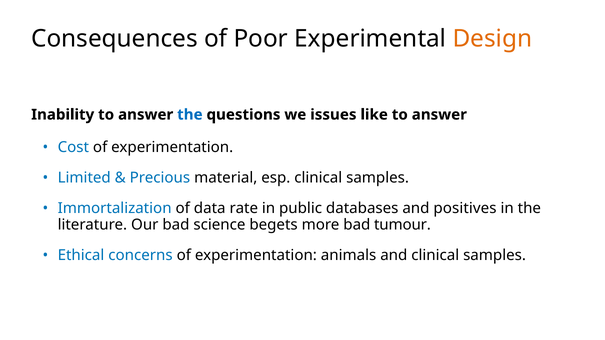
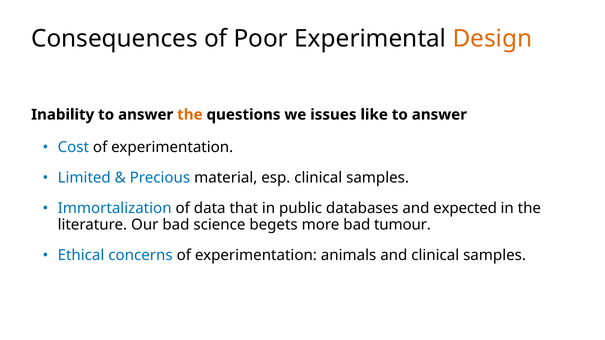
the at (190, 115) colour: blue -> orange
rate: rate -> that
positives: positives -> expected
